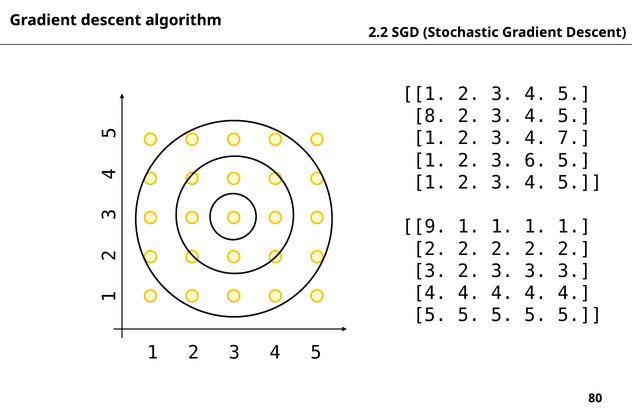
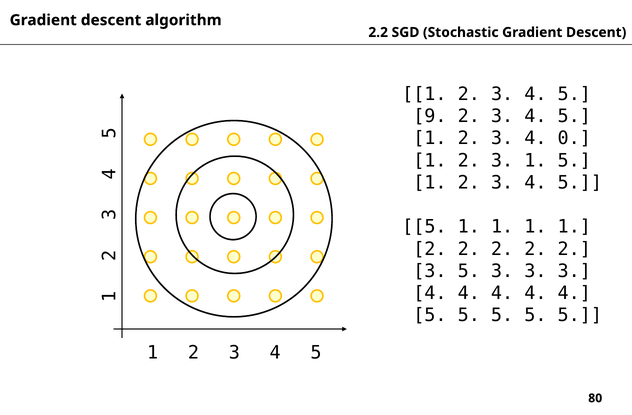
8: 8 -> 9
7: 7 -> 0
3 6: 6 -> 1
9 at (424, 227): 9 -> 5
3 2: 2 -> 5
